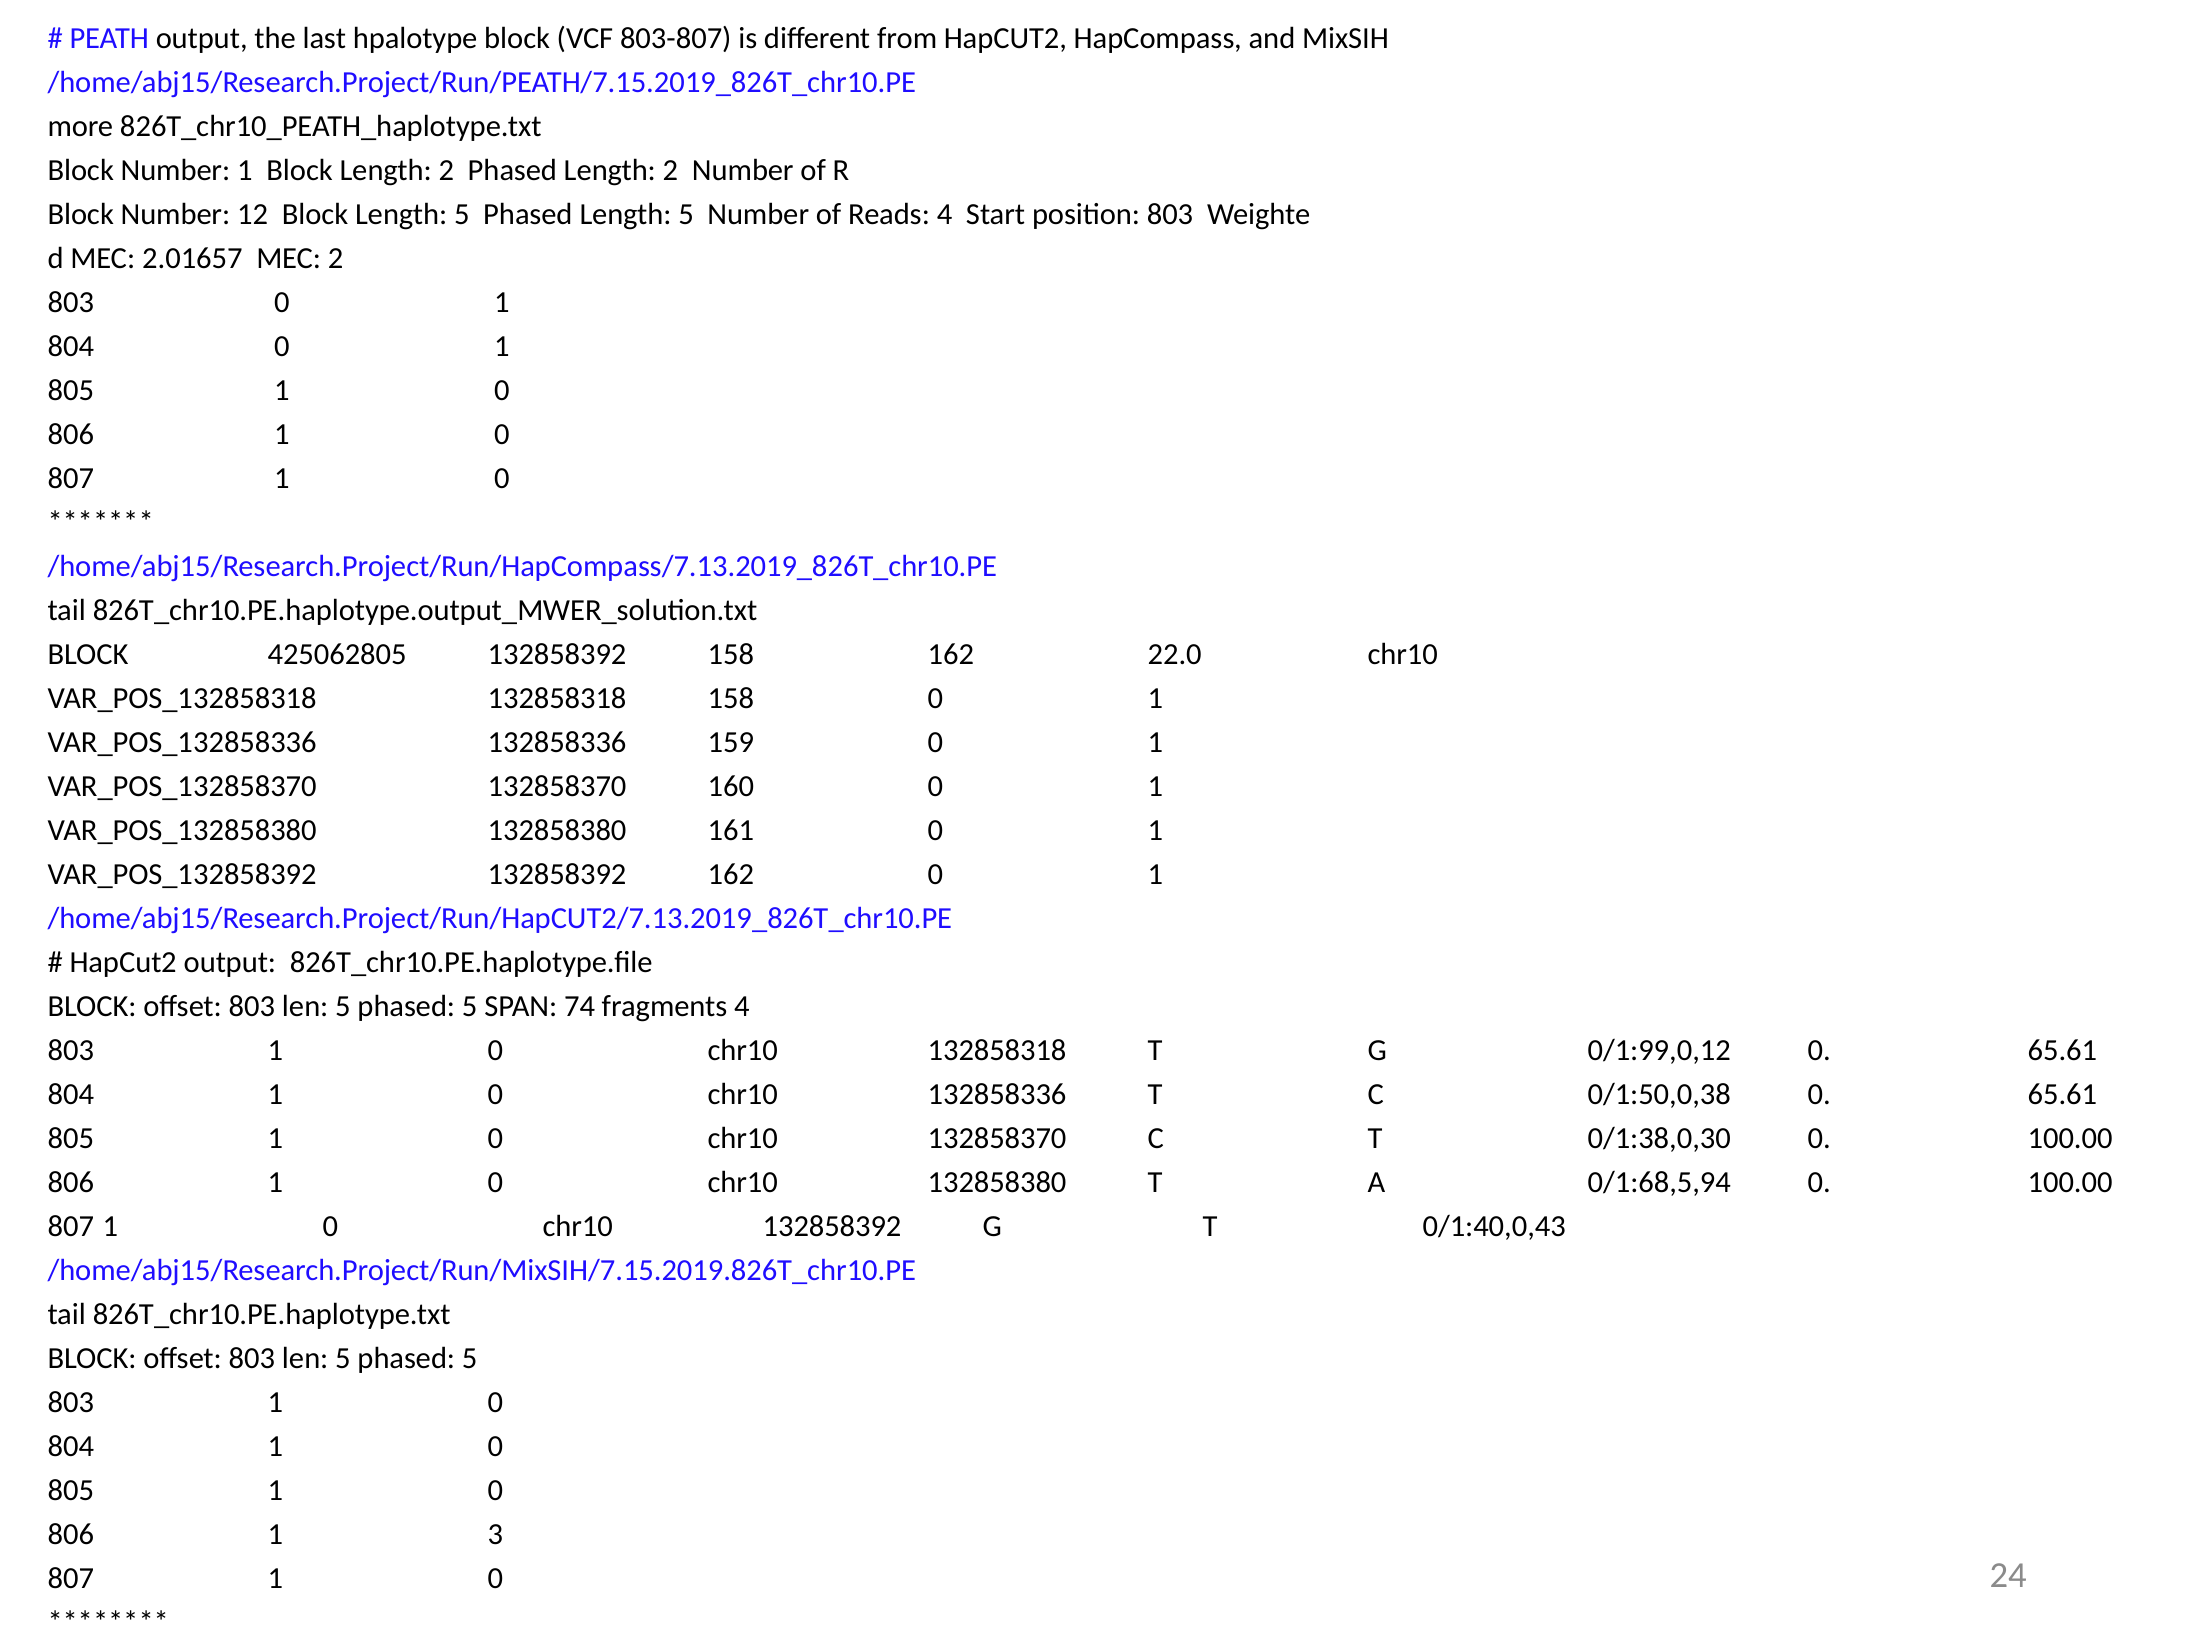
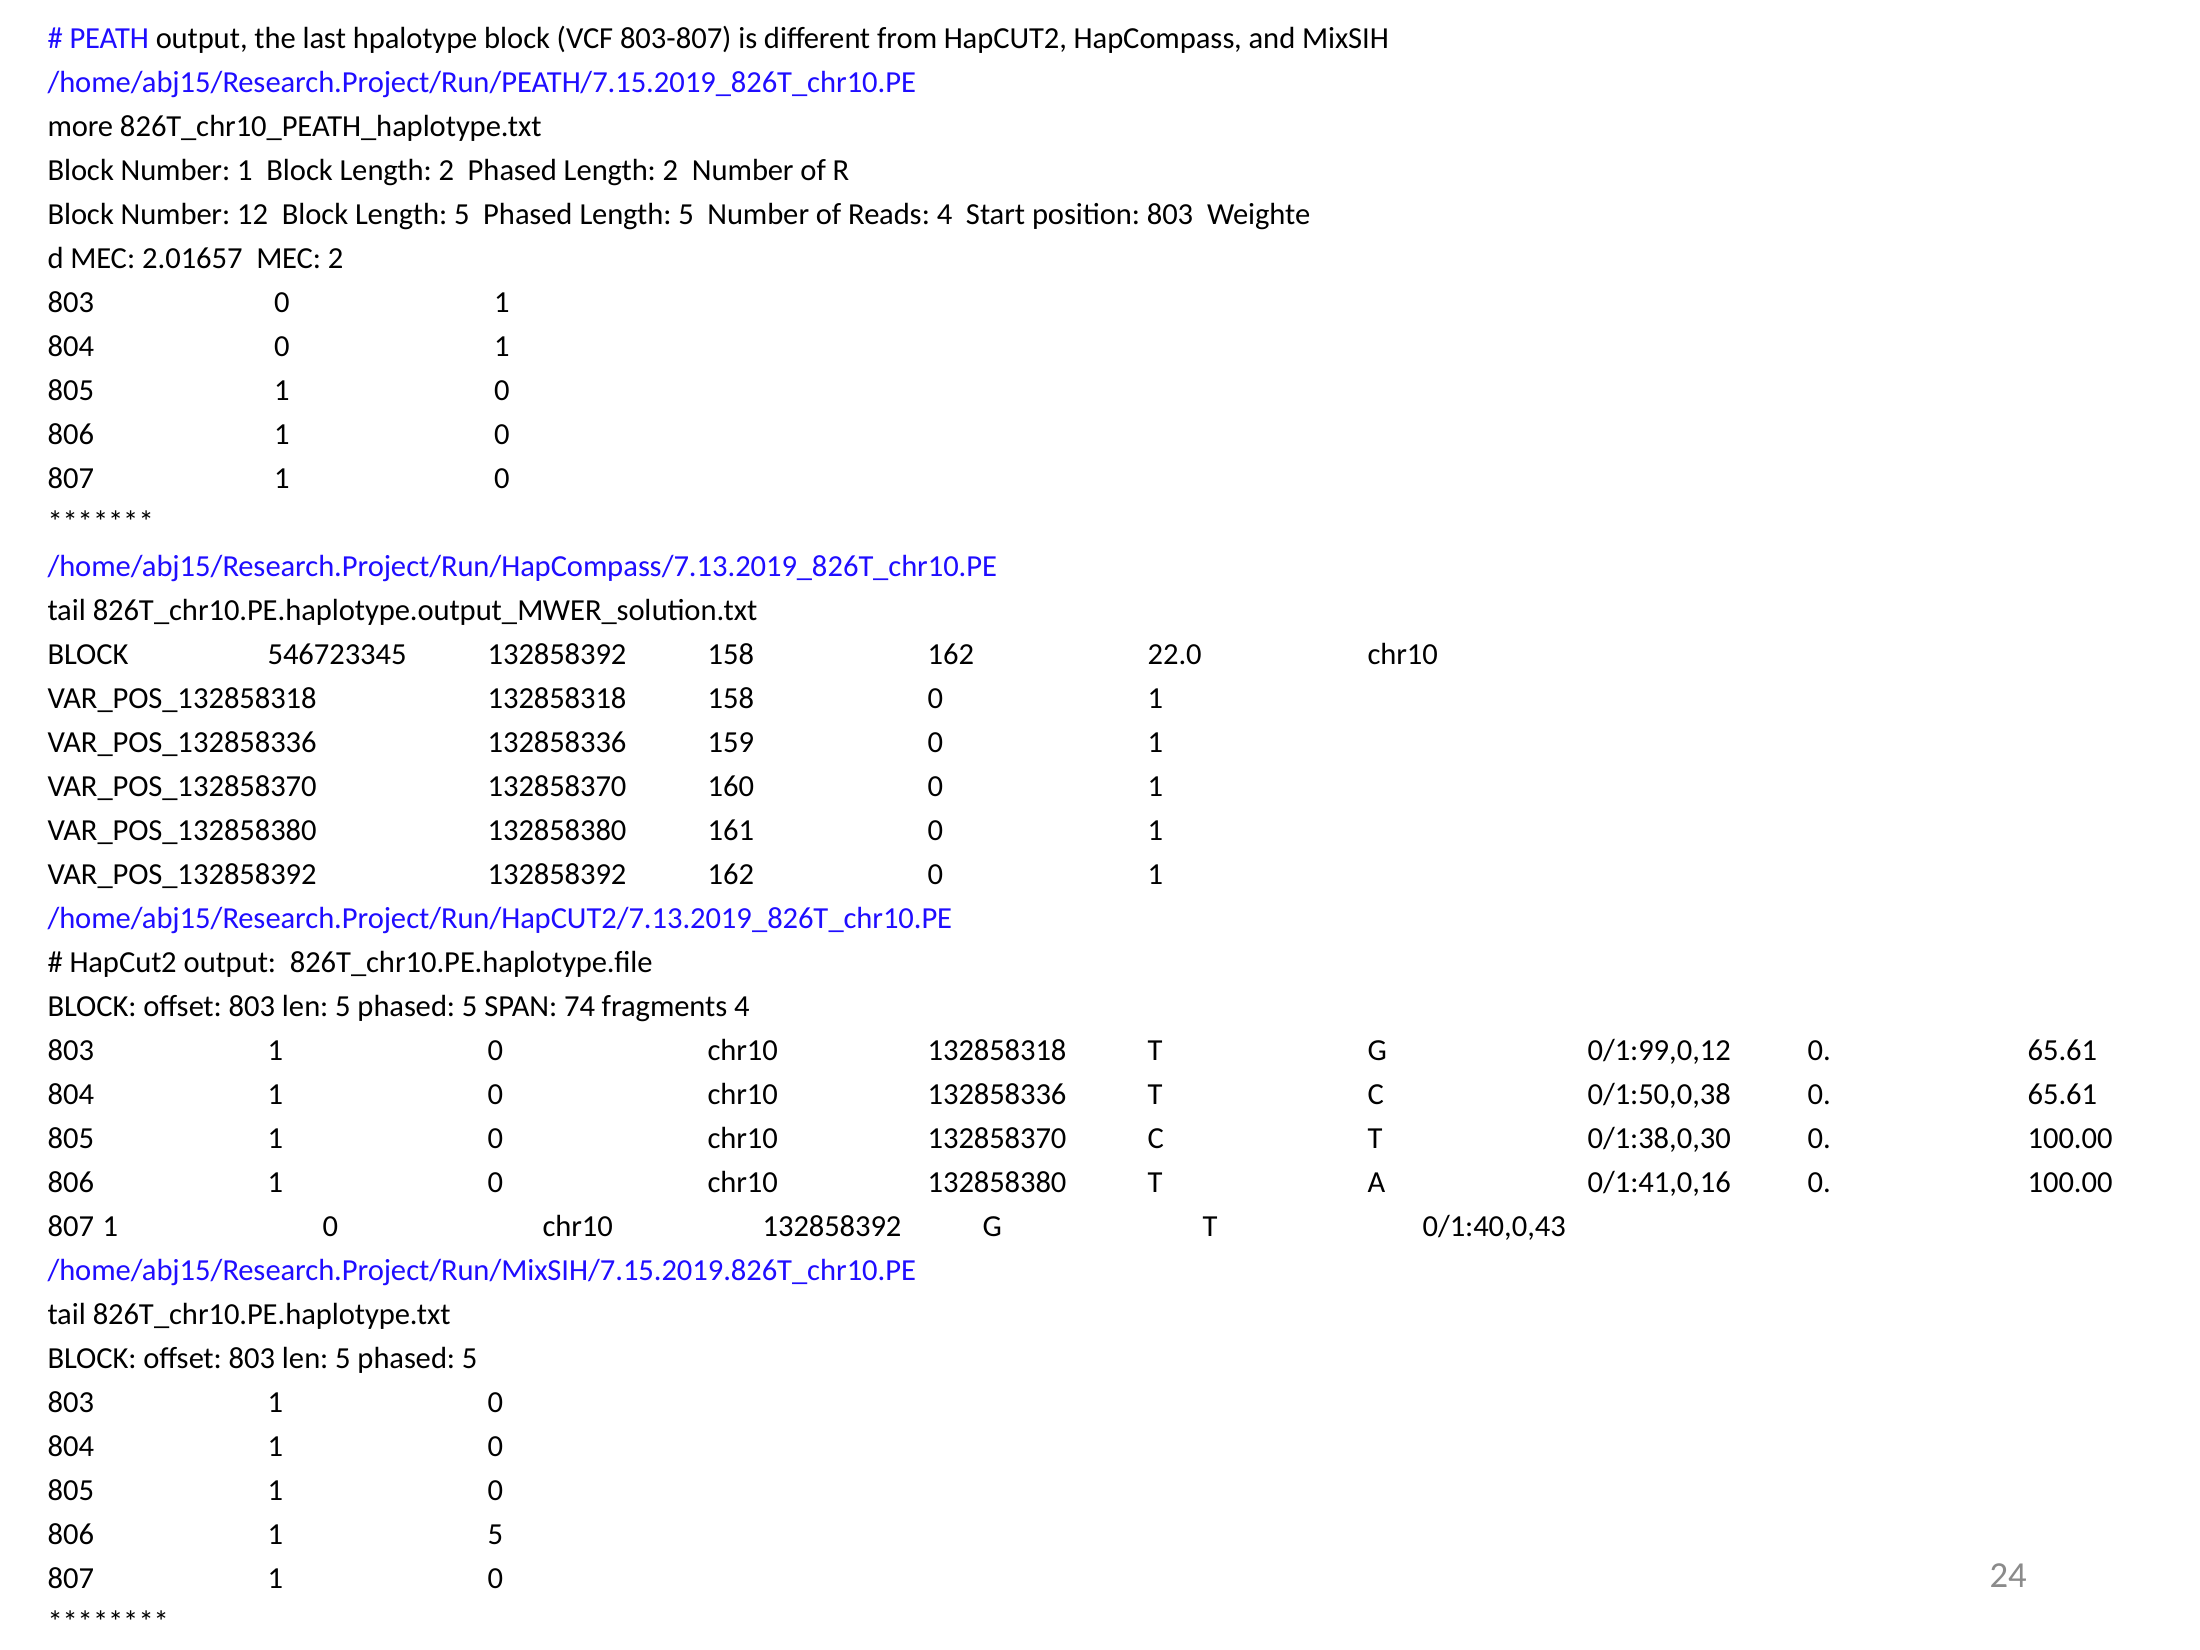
425062805: 425062805 -> 546723345
0/1:68,5,94: 0/1:68,5,94 -> 0/1:41,0,16
1 3: 3 -> 5
